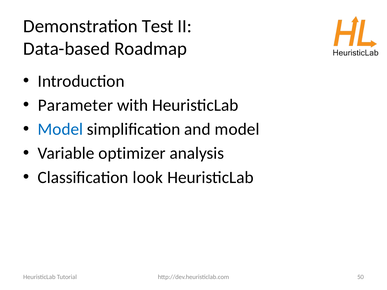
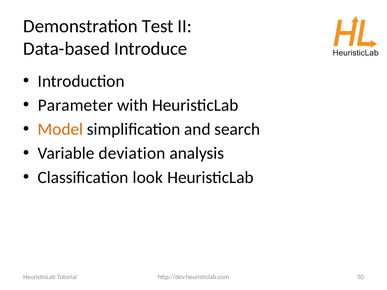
Roadmap: Roadmap -> Introduce
Model at (60, 129) colour: blue -> orange
and model: model -> search
optimizer: optimizer -> deviation
